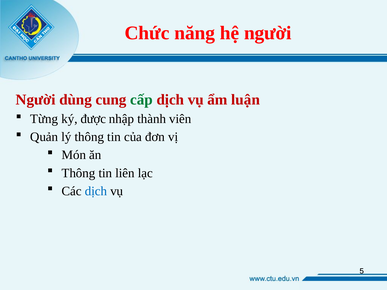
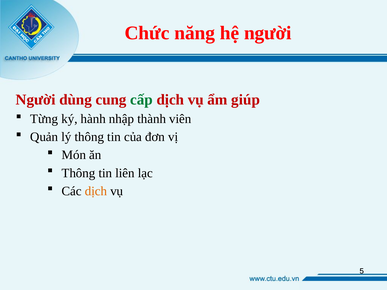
luận: luận -> giúp
được: được -> hành
dịch at (96, 191) colour: blue -> orange
